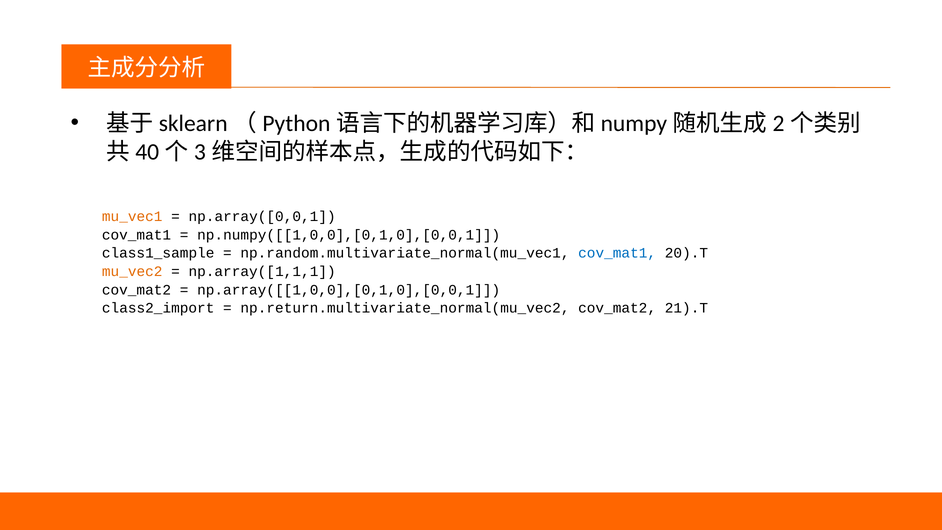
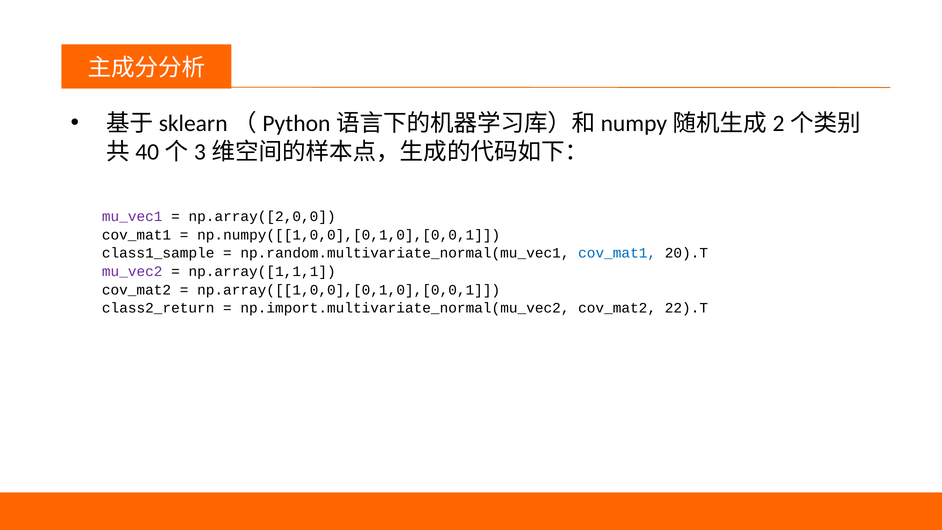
mu_vec1 colour: orange -> purple
np.array([0,0,1: np.array([0,0,1 -> np.array([2,0,0
mu_vec2 colour: orange -> purple
class2_import: class2_import -> class2_return
np.return.multivariate_normal(mu_vec2: np.return.multivariate_normal(mu_vec2 -> np.import.multivariate_normal(mu_vec2
21).T: 21).T -> 22).T
